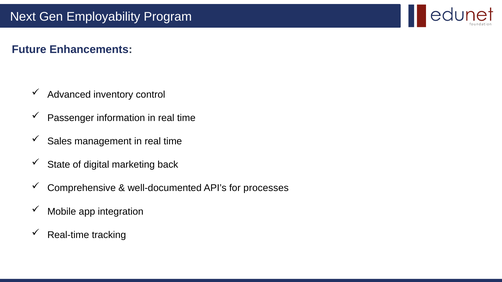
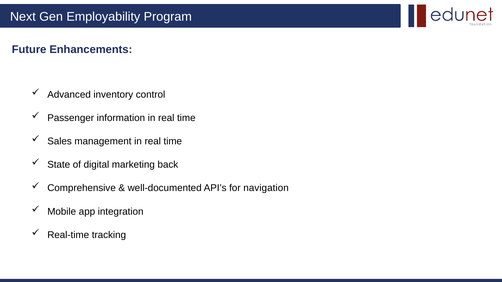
processes: processes -> navigation
